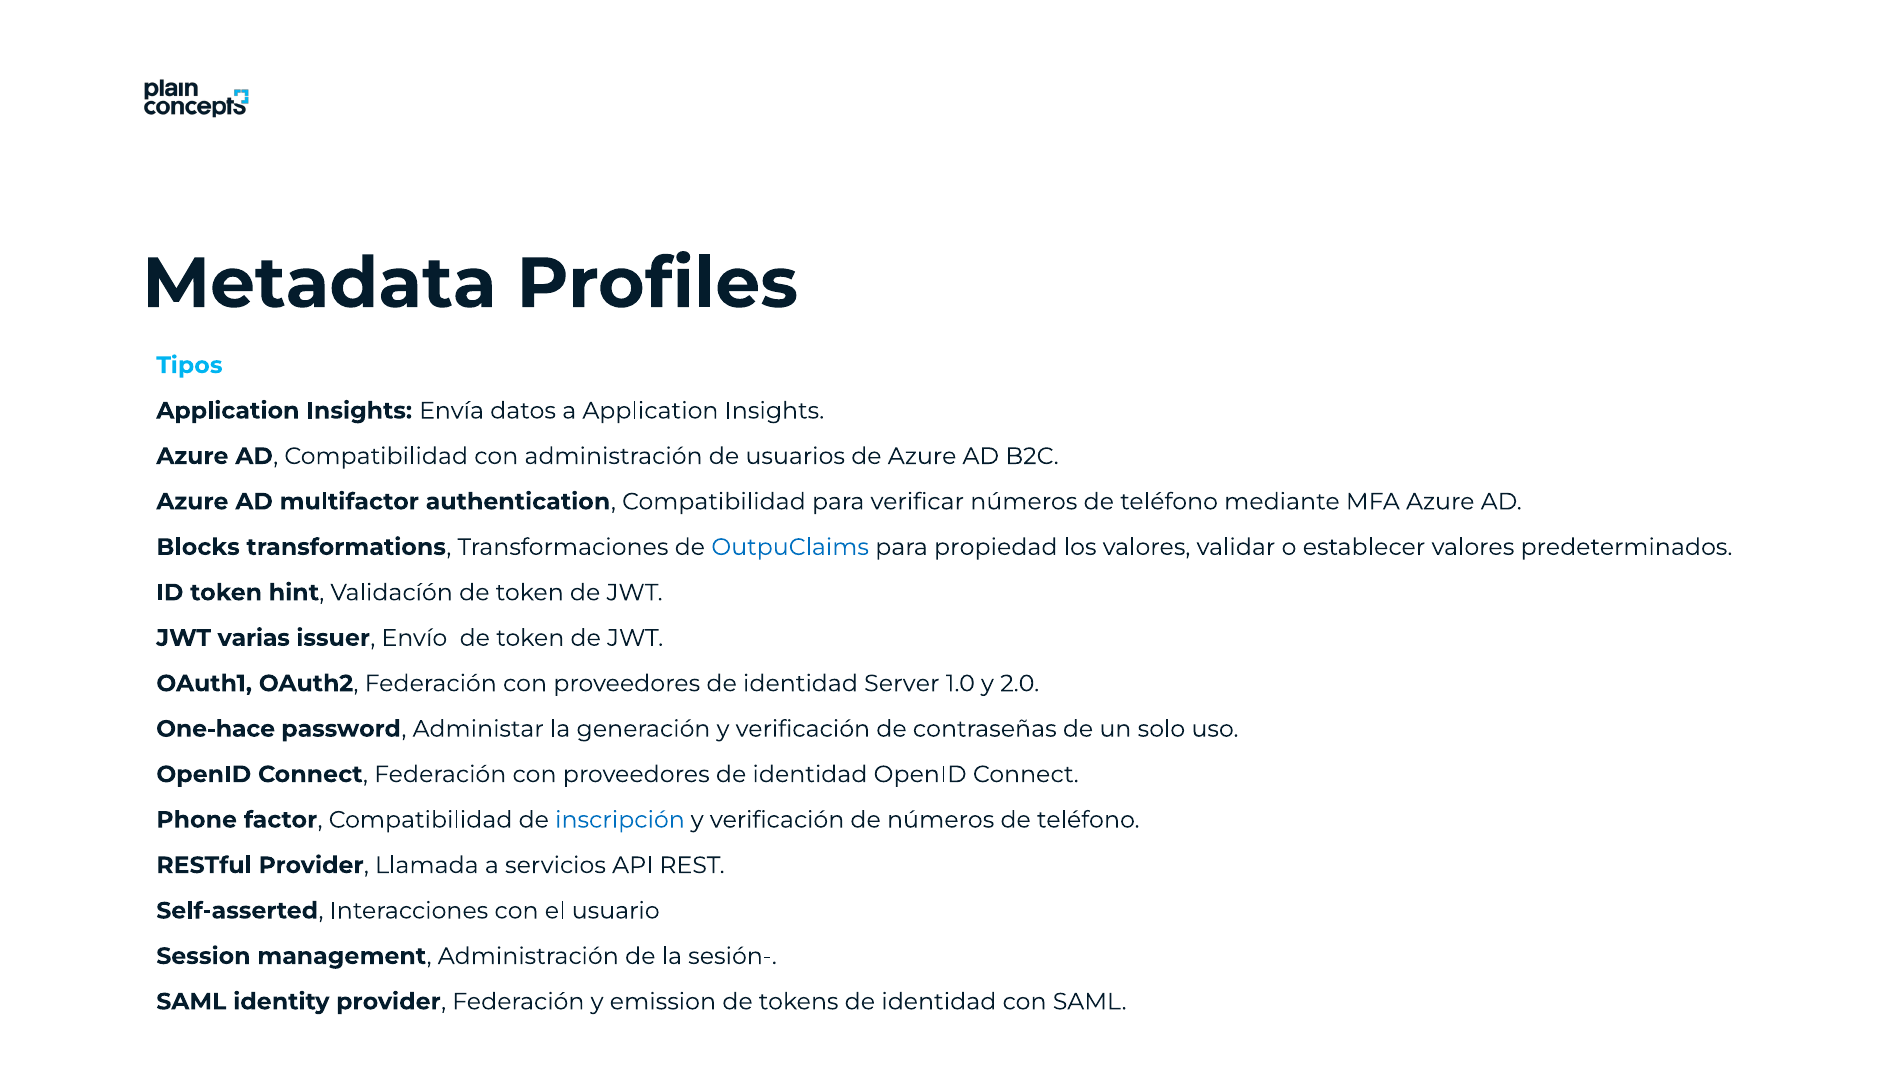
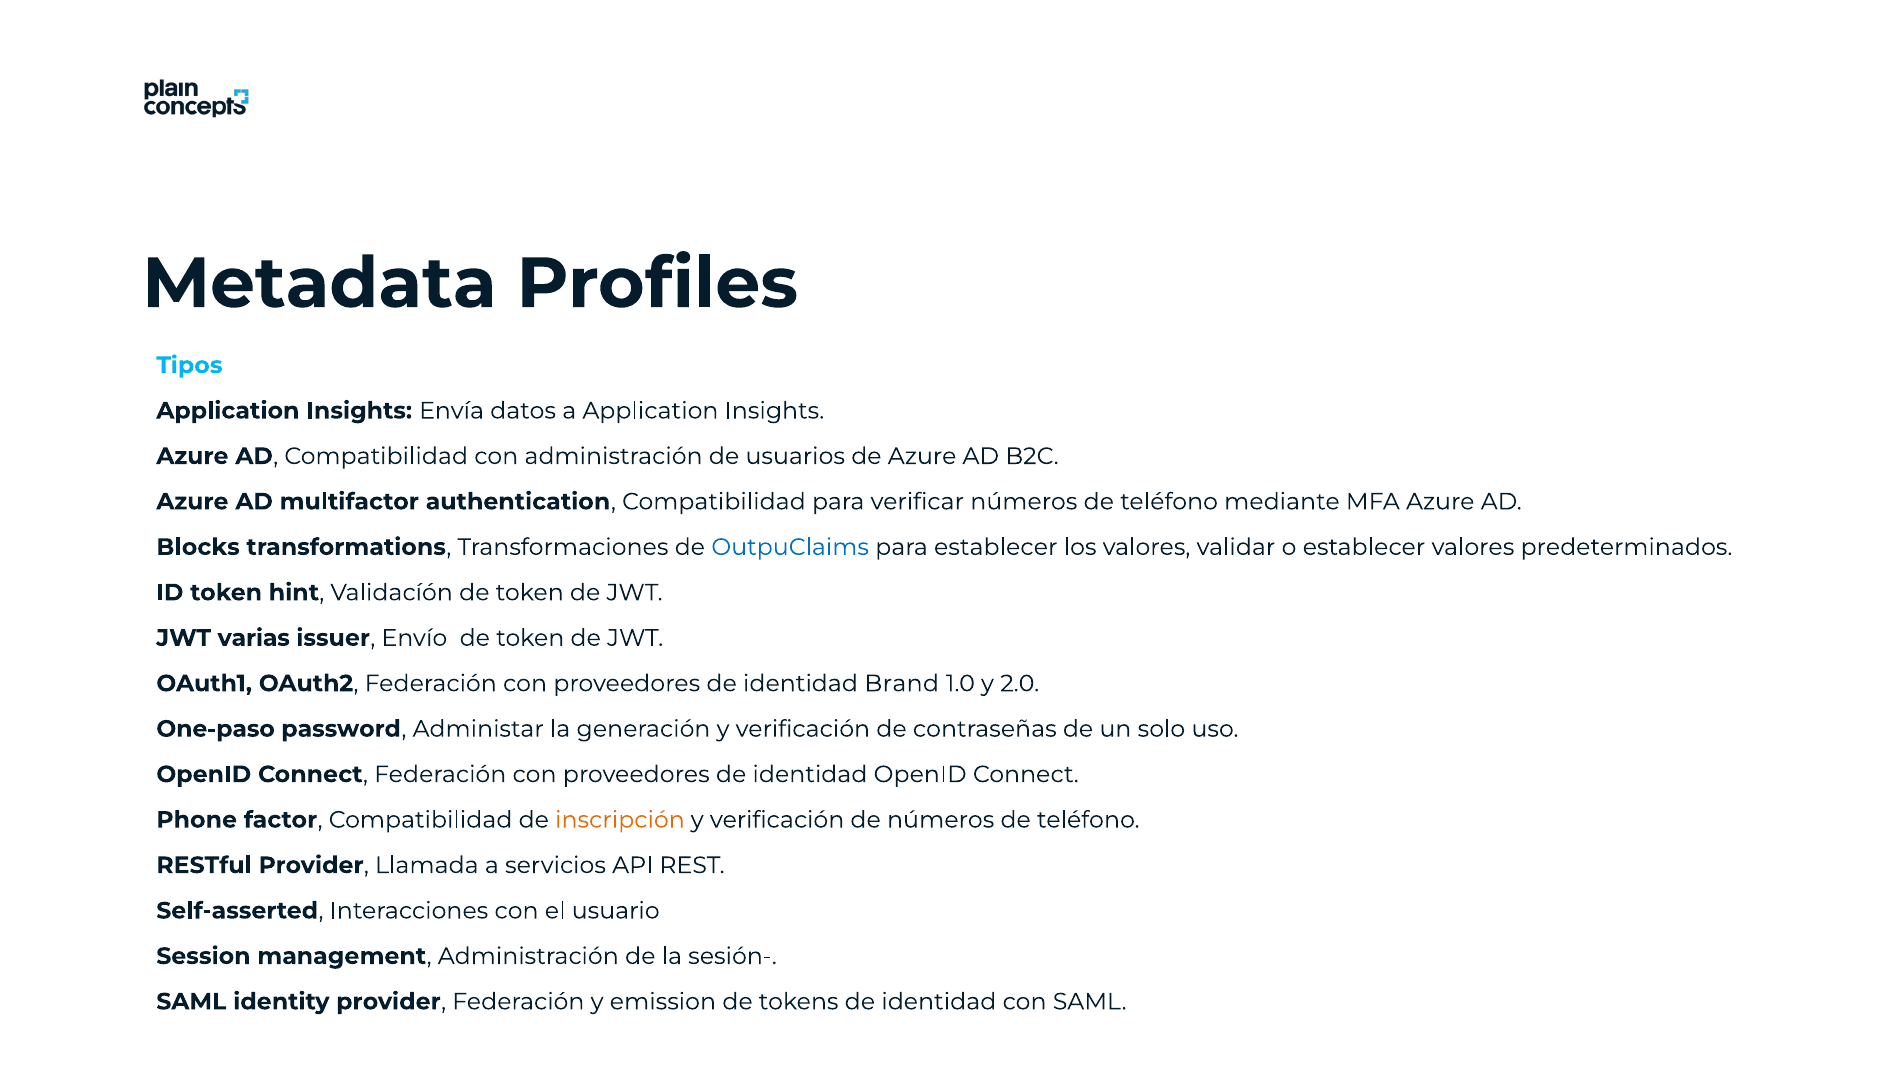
para propiedad: propiedad -> establecer
Server: Server -> Brand
One-hace: One-hace -> One-paso
inscripción colour: blue -> orange
